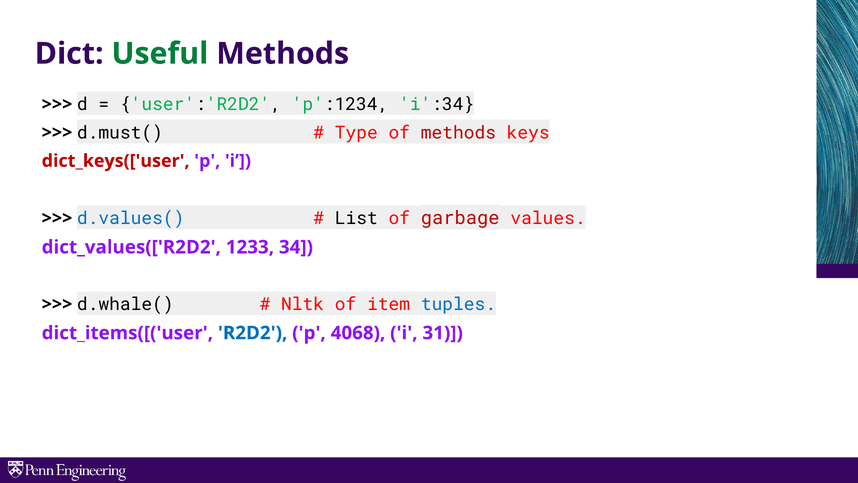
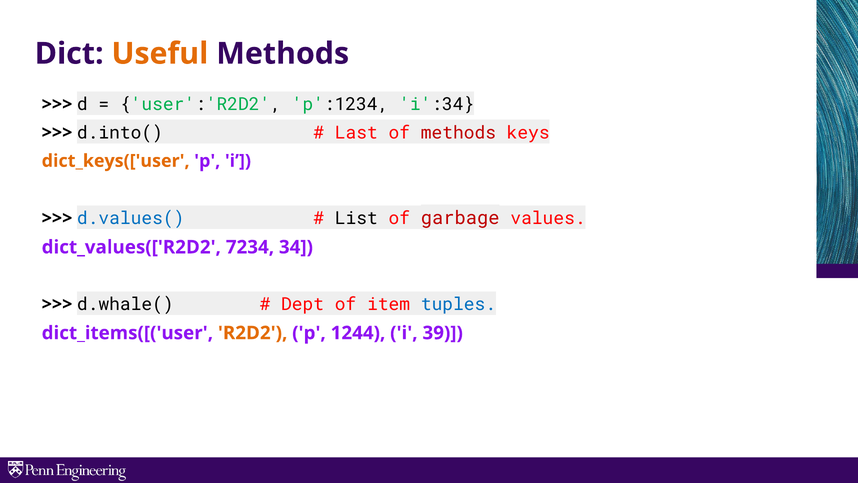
Useful colour: green -> orange
d.must(: d.must( -> d.into(
Type: Type -> Last
dict_keys(['user colour: red -> orange
1233: 1233 -> 7234
Nltk: Nltk -> Dept
R2D2 colour: blue -> orange
4068: 4068 -> 1244
31: 31 -> 39
